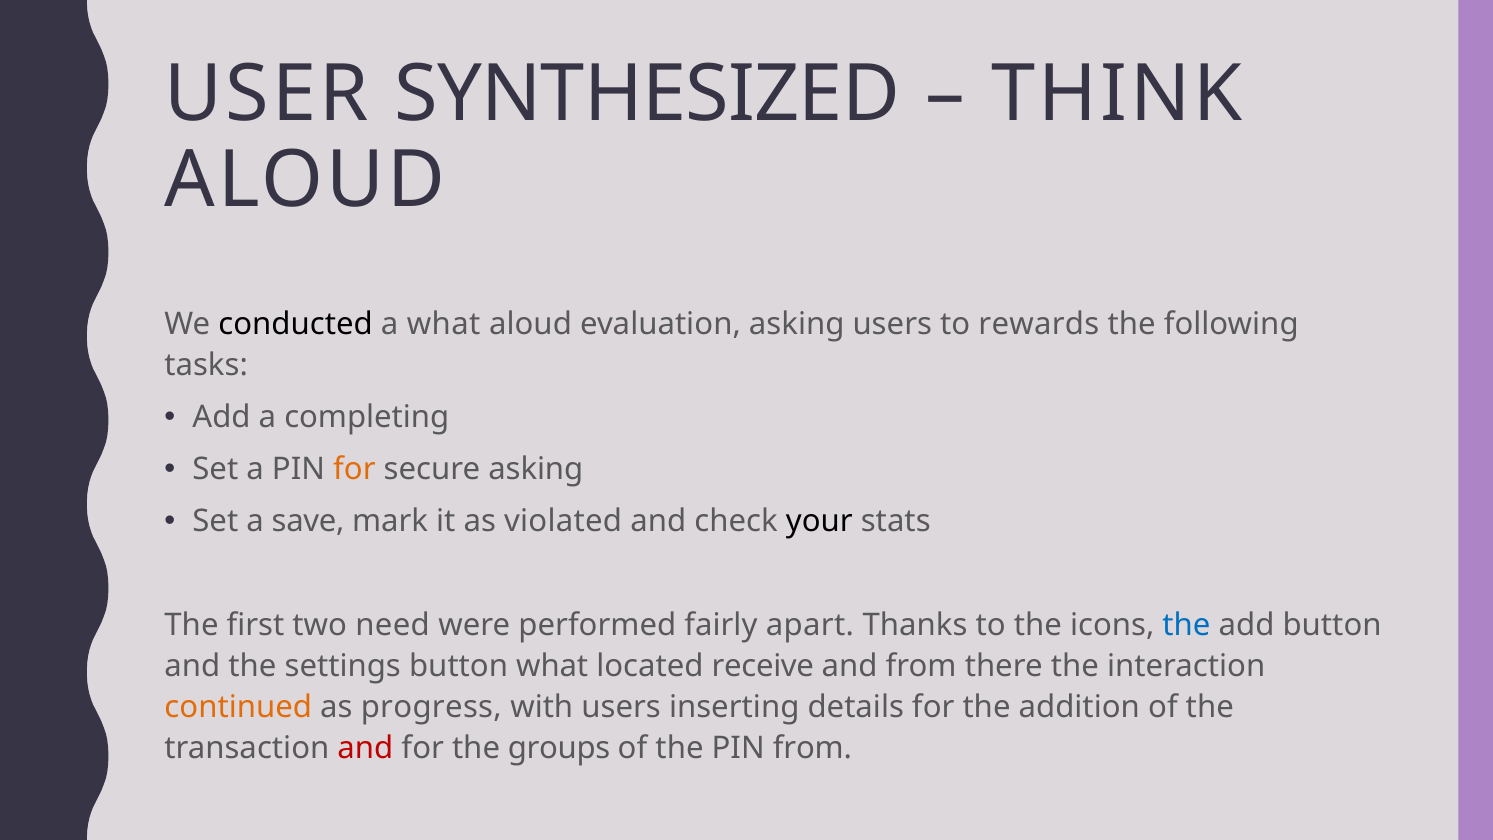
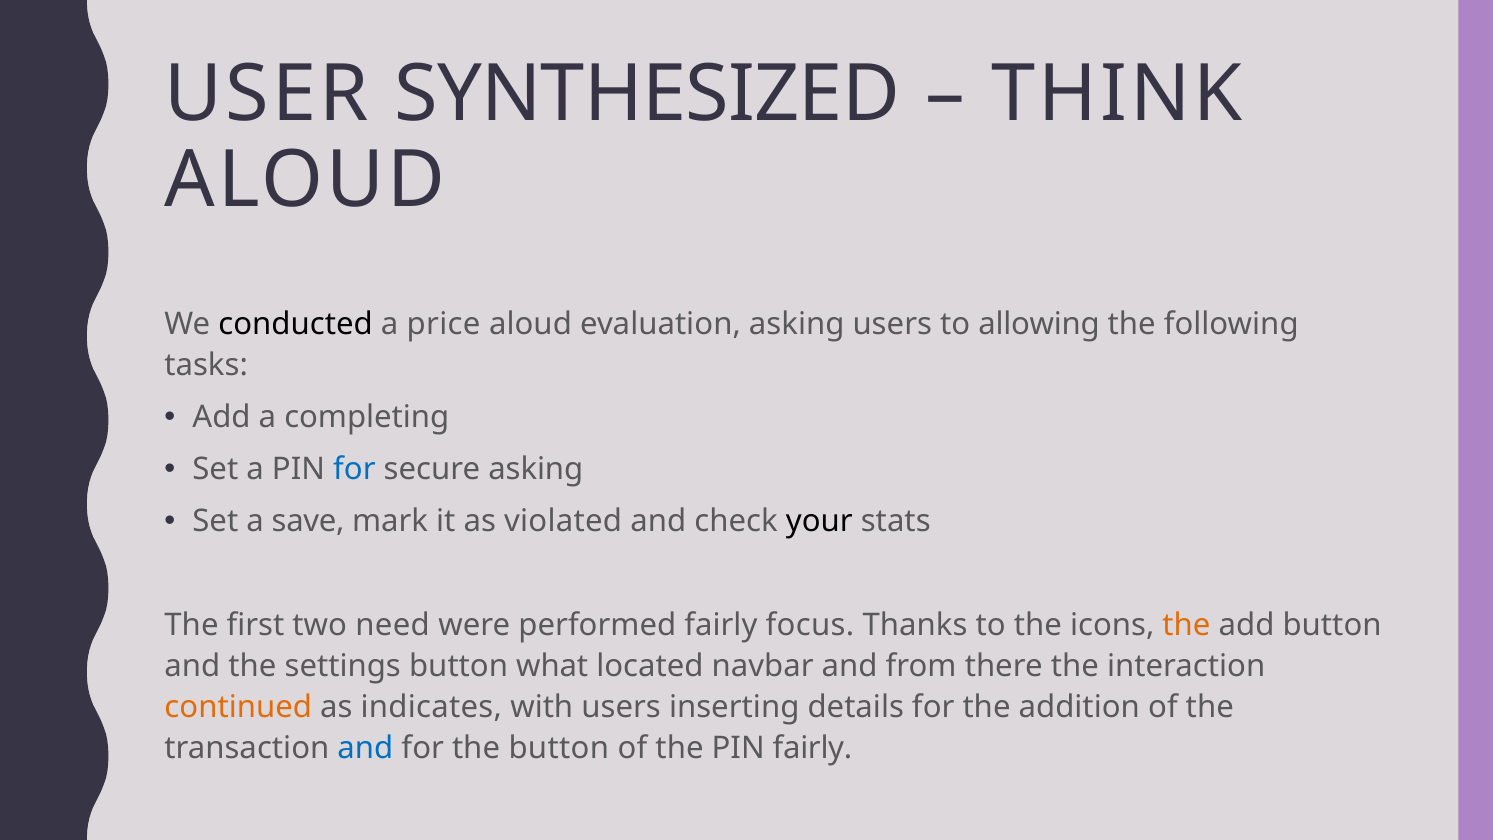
a what: what -> price
rewards: rewards -> allowing
for at (354, 469) colour: orange -> blue
apart: apart -> focus
the at (1186, 625) colour: blue -> orange
receive: receive -> navbar
progress: progress -> indicates
and at (365, 748) colour: red -> blue
the groups: groups -> button
PIN from: from -> fairly
